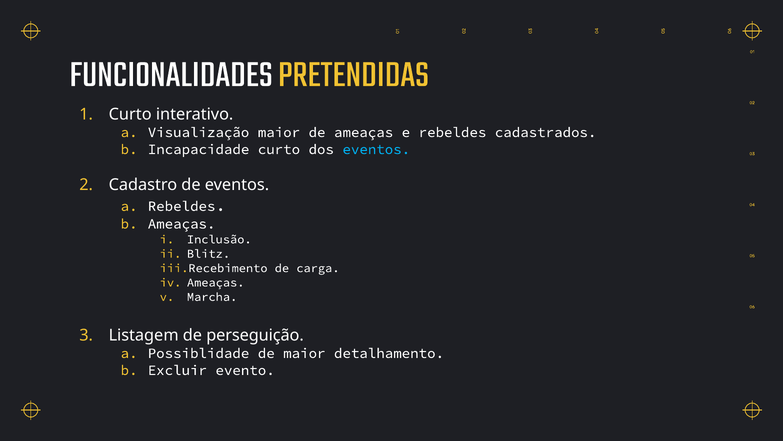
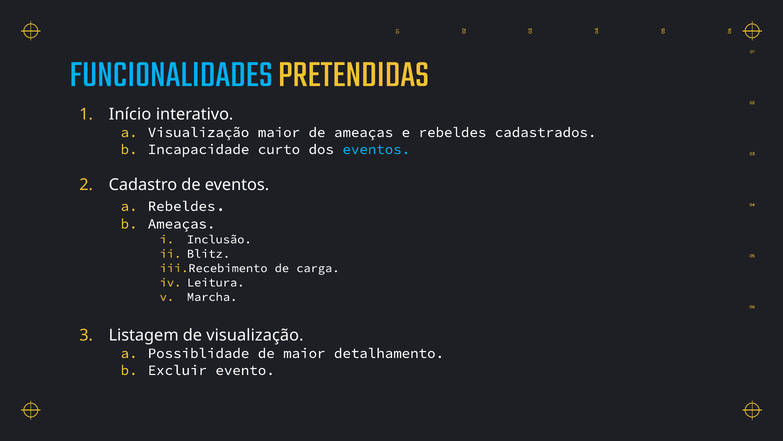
FUNCIONALIDADES colour: white -> light blue
Curto at (130, 114): Curto -> Início
Ameaças at (216, 282): Ameaças -> Leitura
de perseguição: perseguição -> visualização
